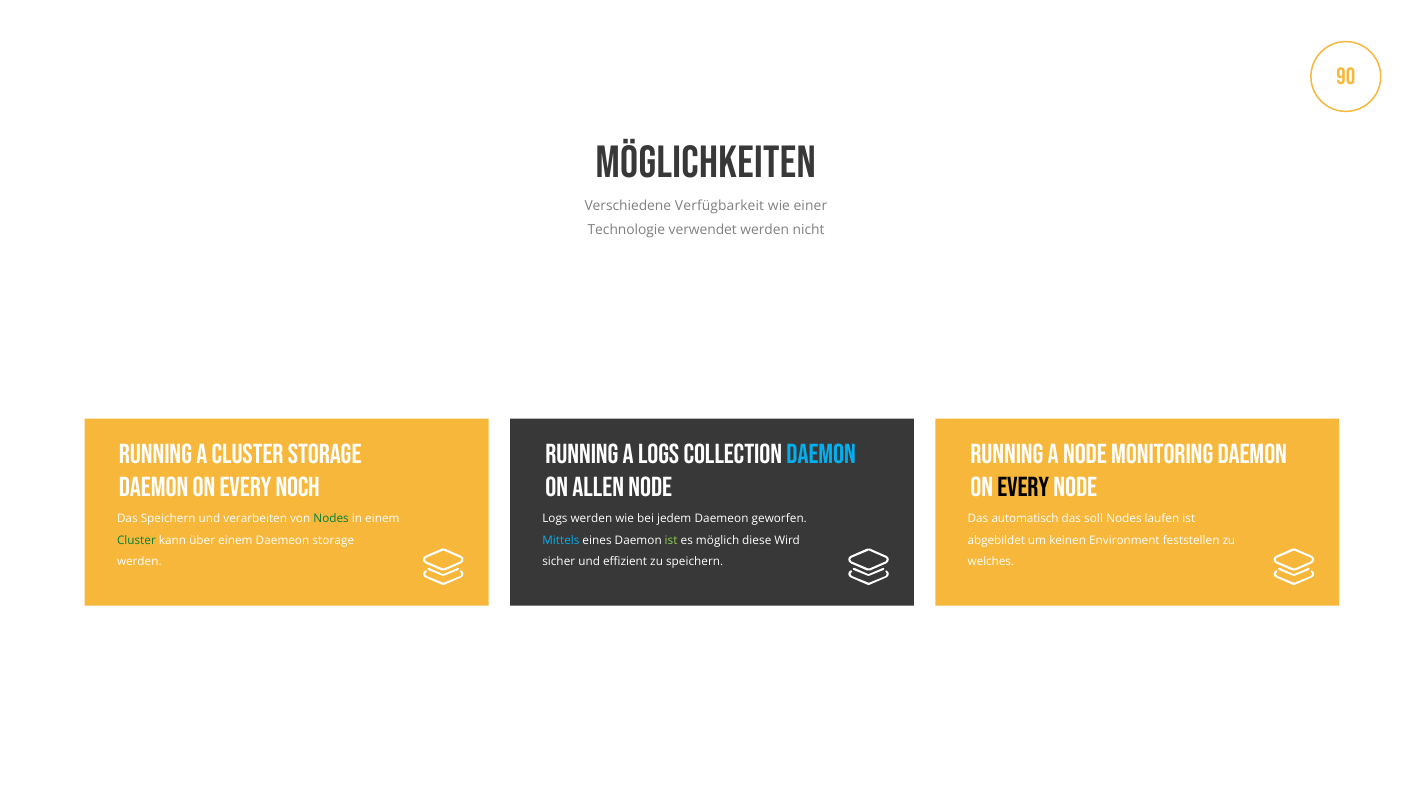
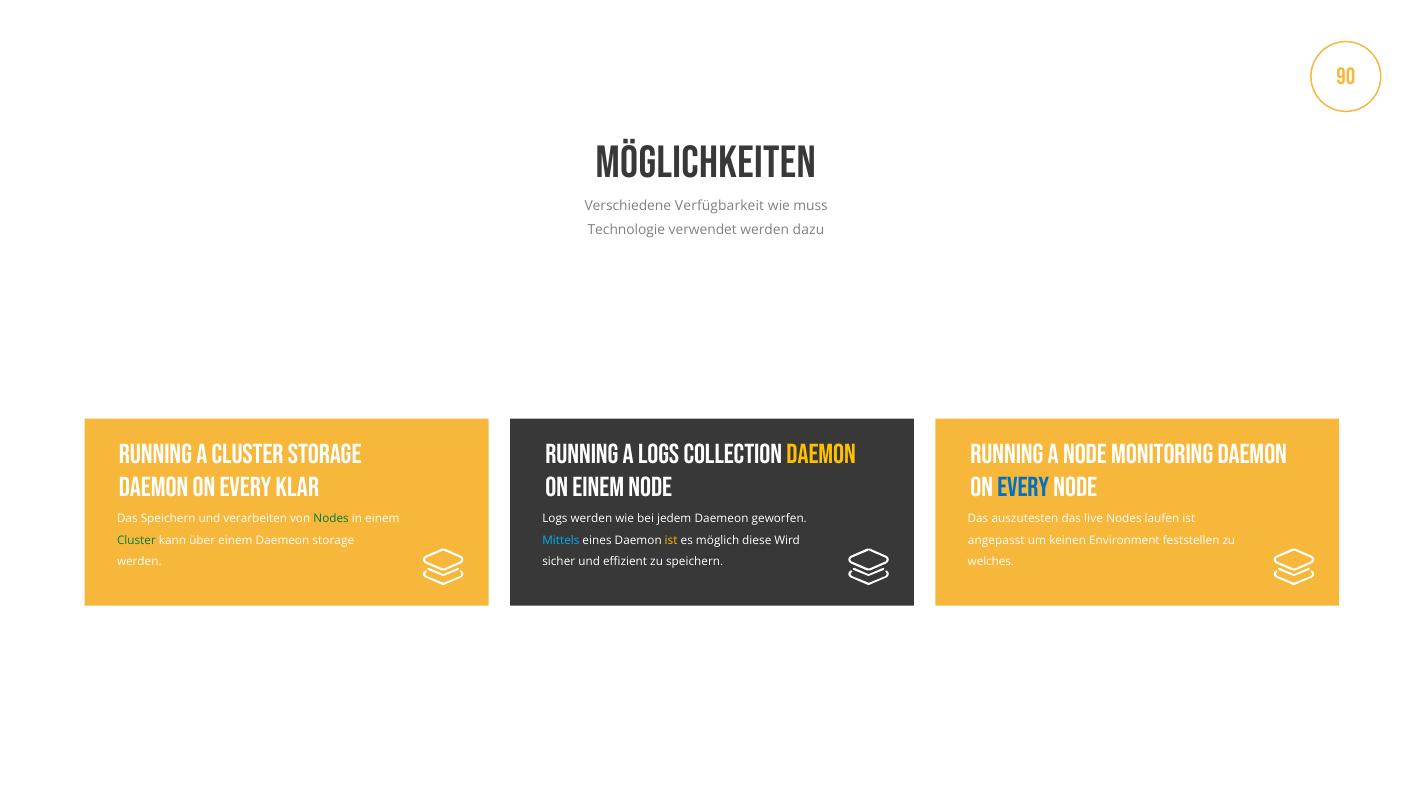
einer: einer -> muss
nicht: nicht -> dazu
daemon at (821, 454) colour: light blue -> yellow
noch: noch -> klar
on allen: allen -> einem
every at (1023, 488) colour: black -> blue
automatisch: automatisch -> auszutesten
soll: soll -> live
ist at (671, 540) colour: light green -> yellow
abgebildet: abgebildet -> angepasst
